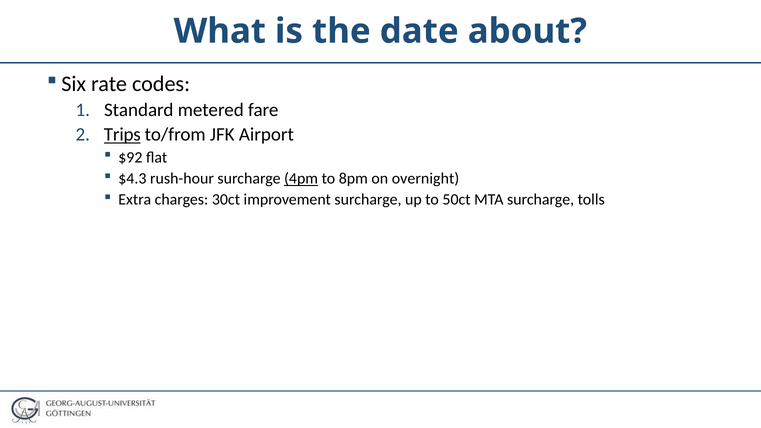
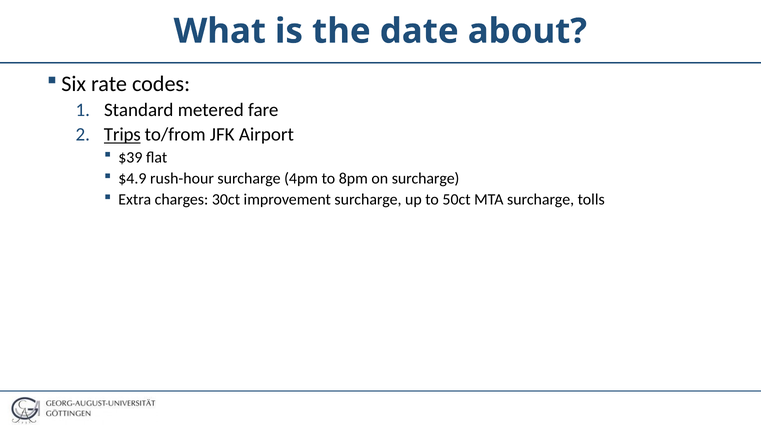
$92: $92 -> $39
$4.3: $4.3 -> $4.9
4pm underline: present -> none
on overnight: overnight -> surcharge
